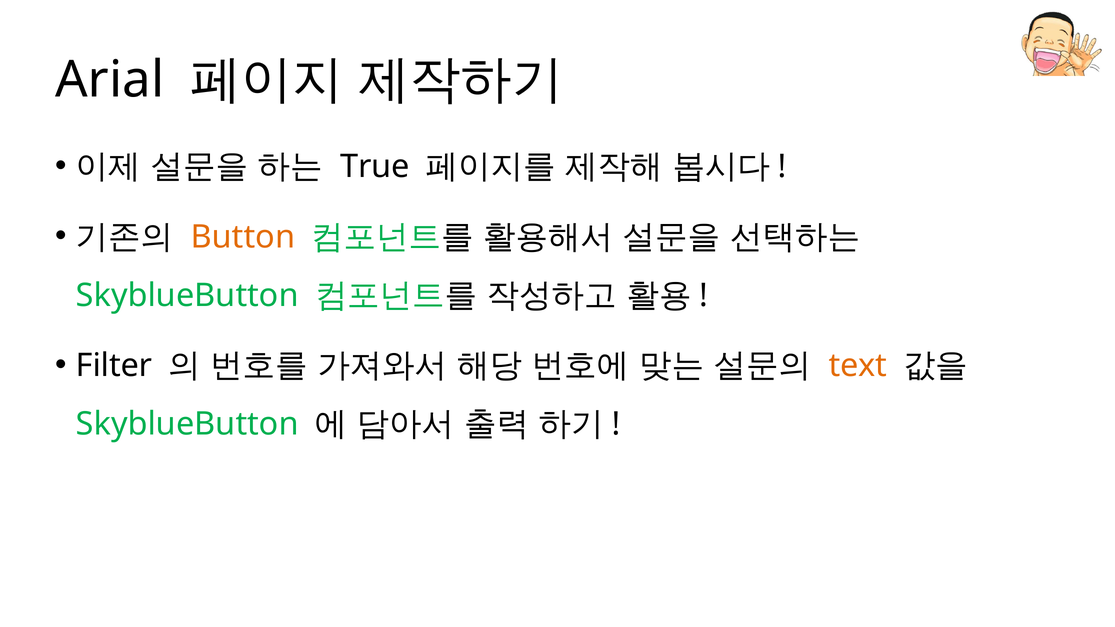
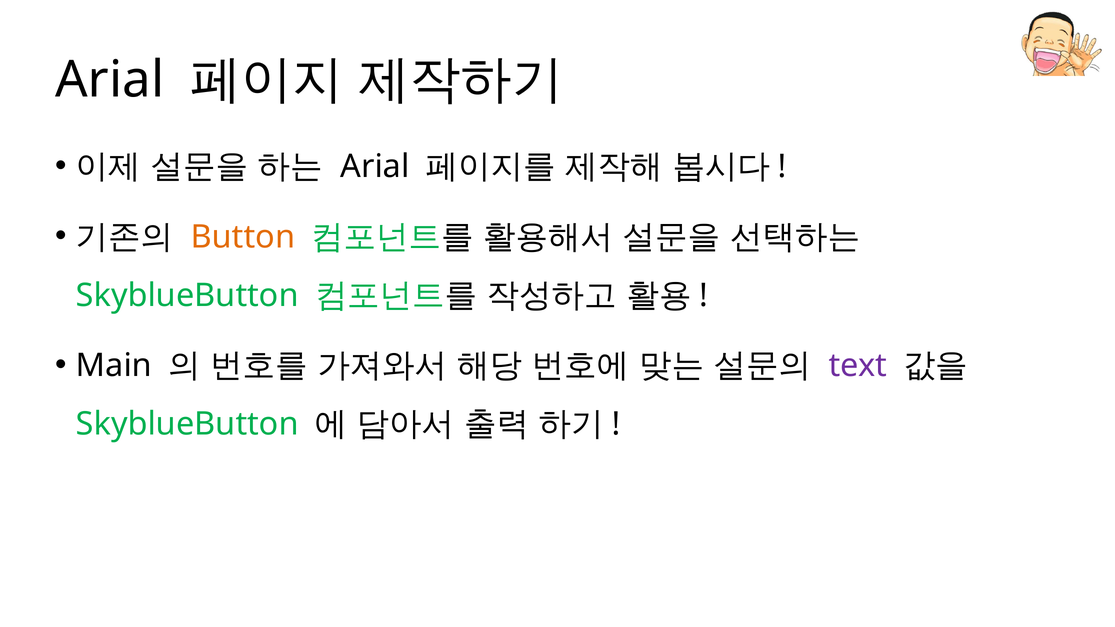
True at (375, 167): True -> Arial
Filter: Filter -> Main
text colour: orange -> purple
